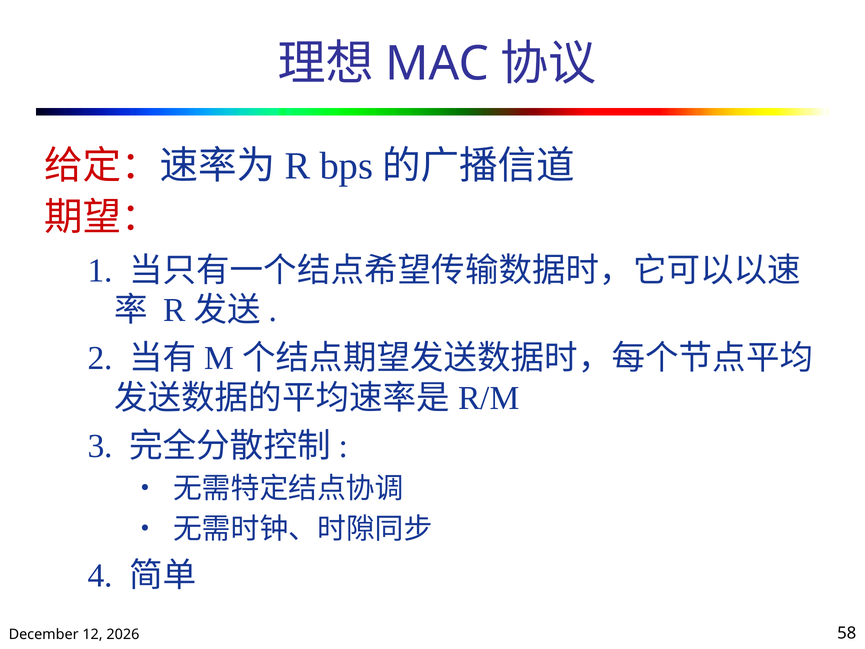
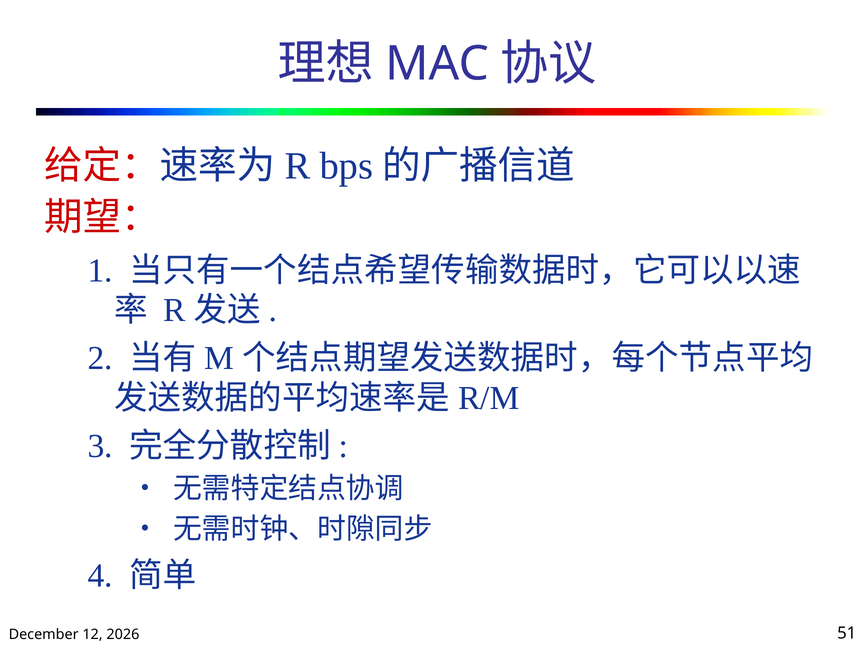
58: 58 -> 51
